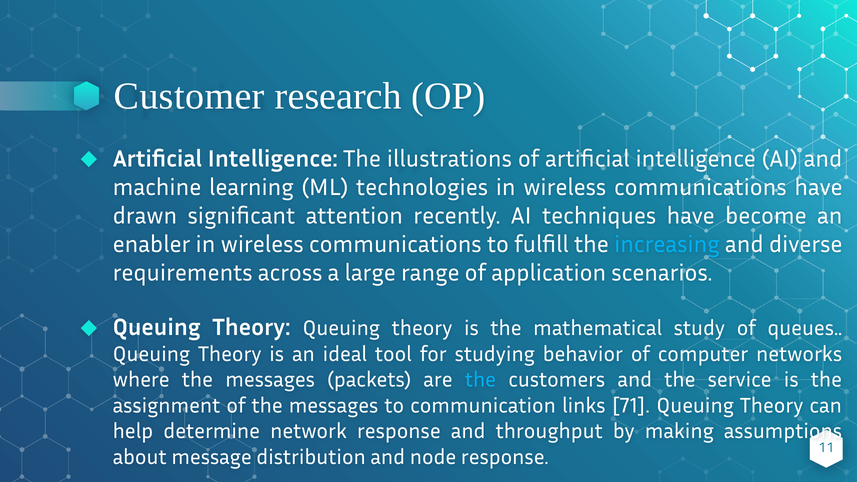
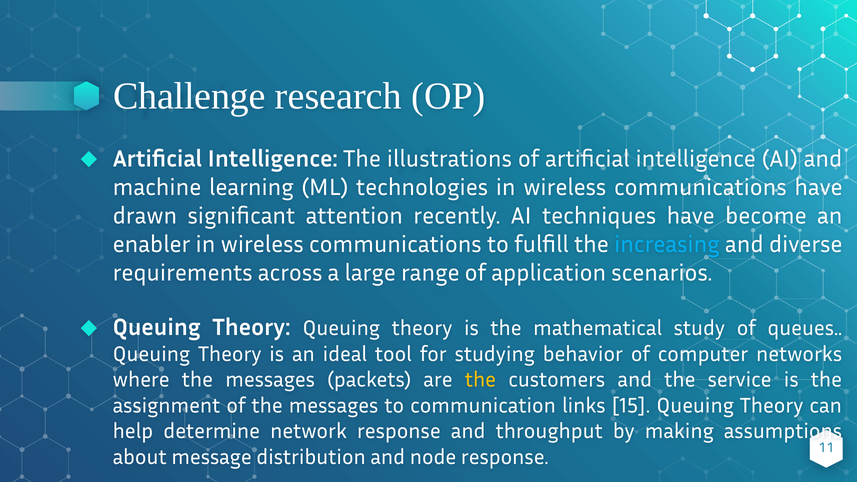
Customer: Customer -> Challenge
the at (480, 380) colour: light blue -> yellow
71: 71 -> 15
